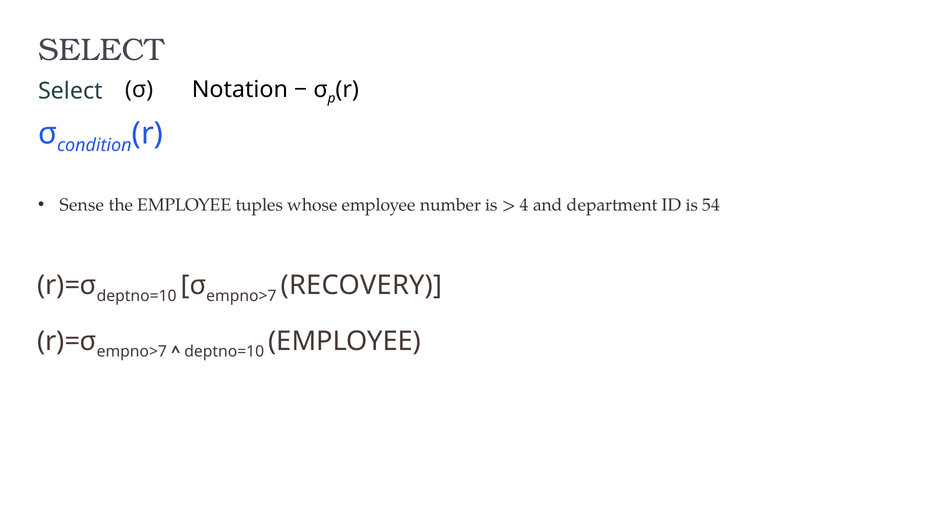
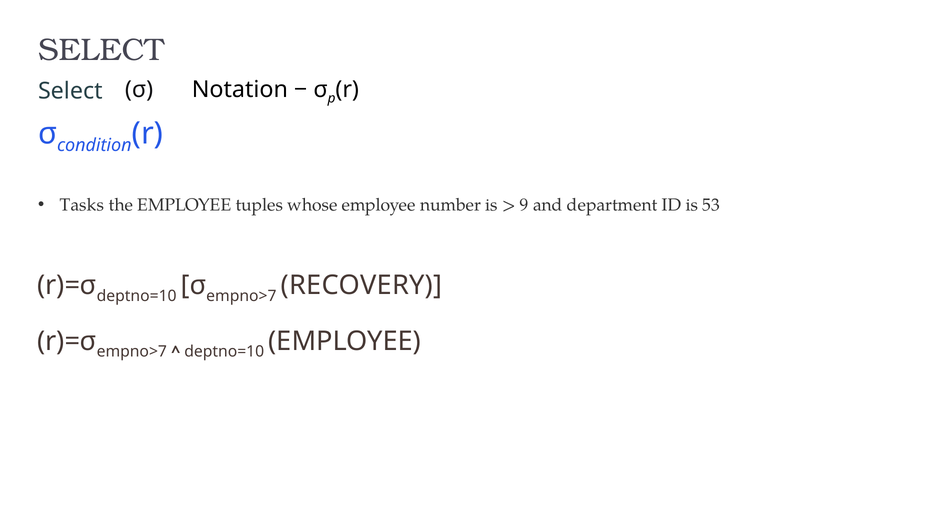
Sense: Sense -> Tasks
4: 4 -> 9
54: 54 -> 53
